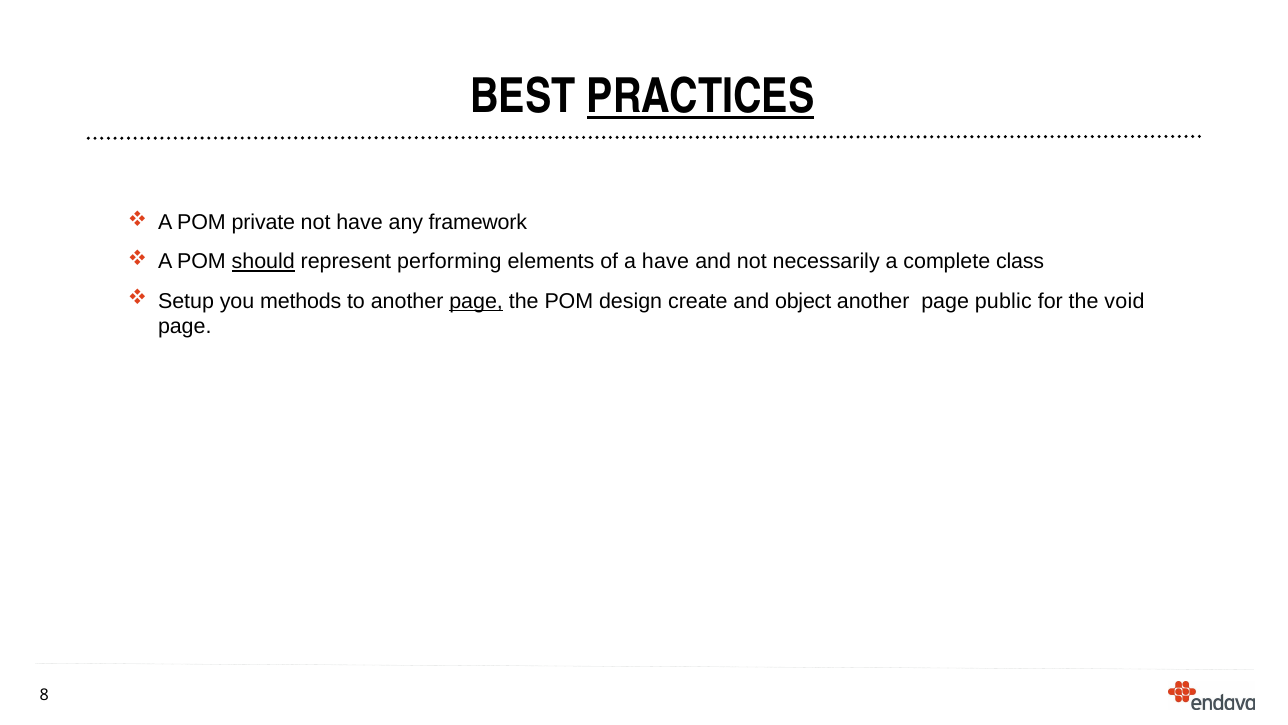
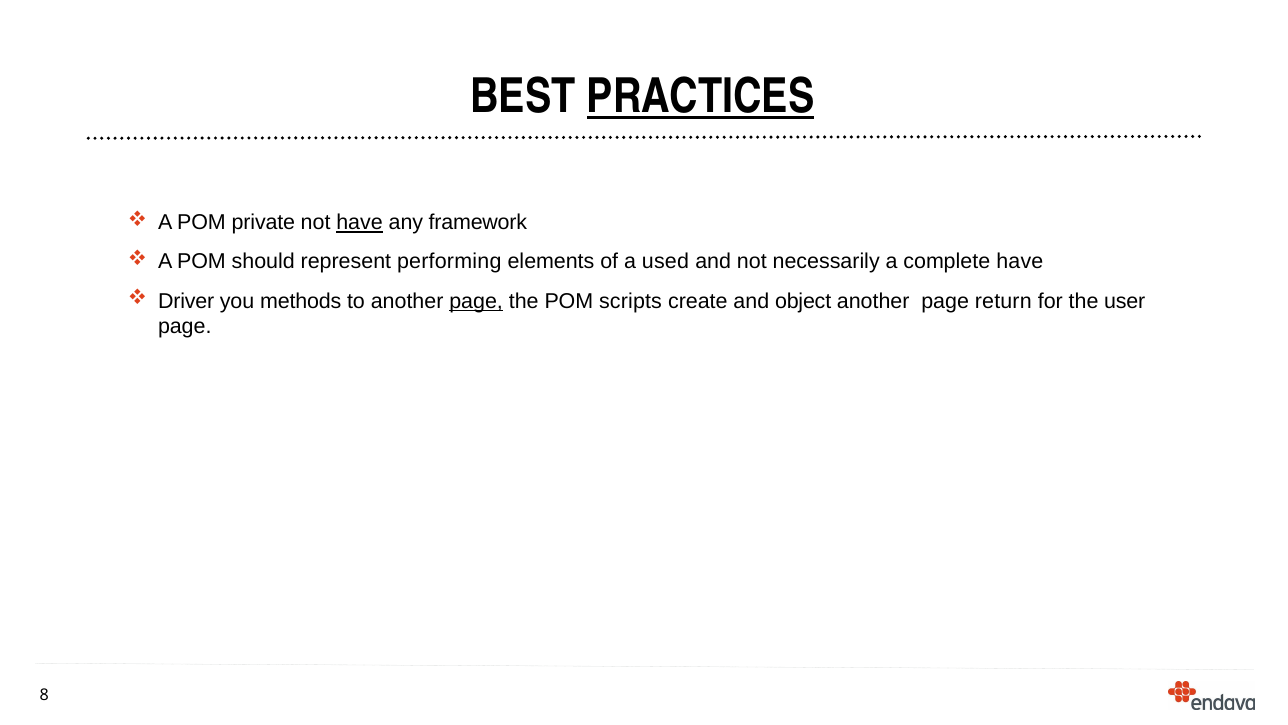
have at (360, 222) underline: none -> present
should underline: present -> none
a have: have -> used
complete class: class -> have
Setup: Setup -> Driver
design: design -> scripts
public: public -> return
void: void -> user
